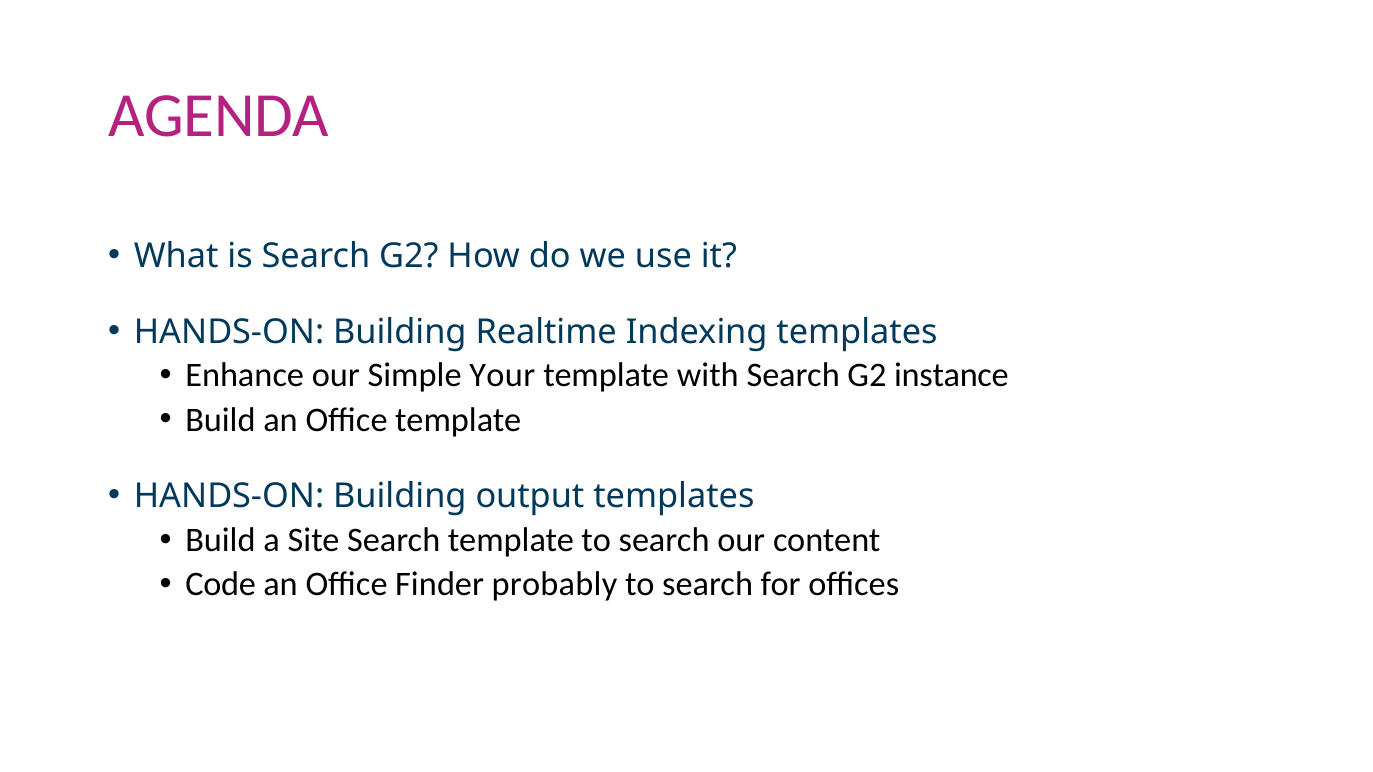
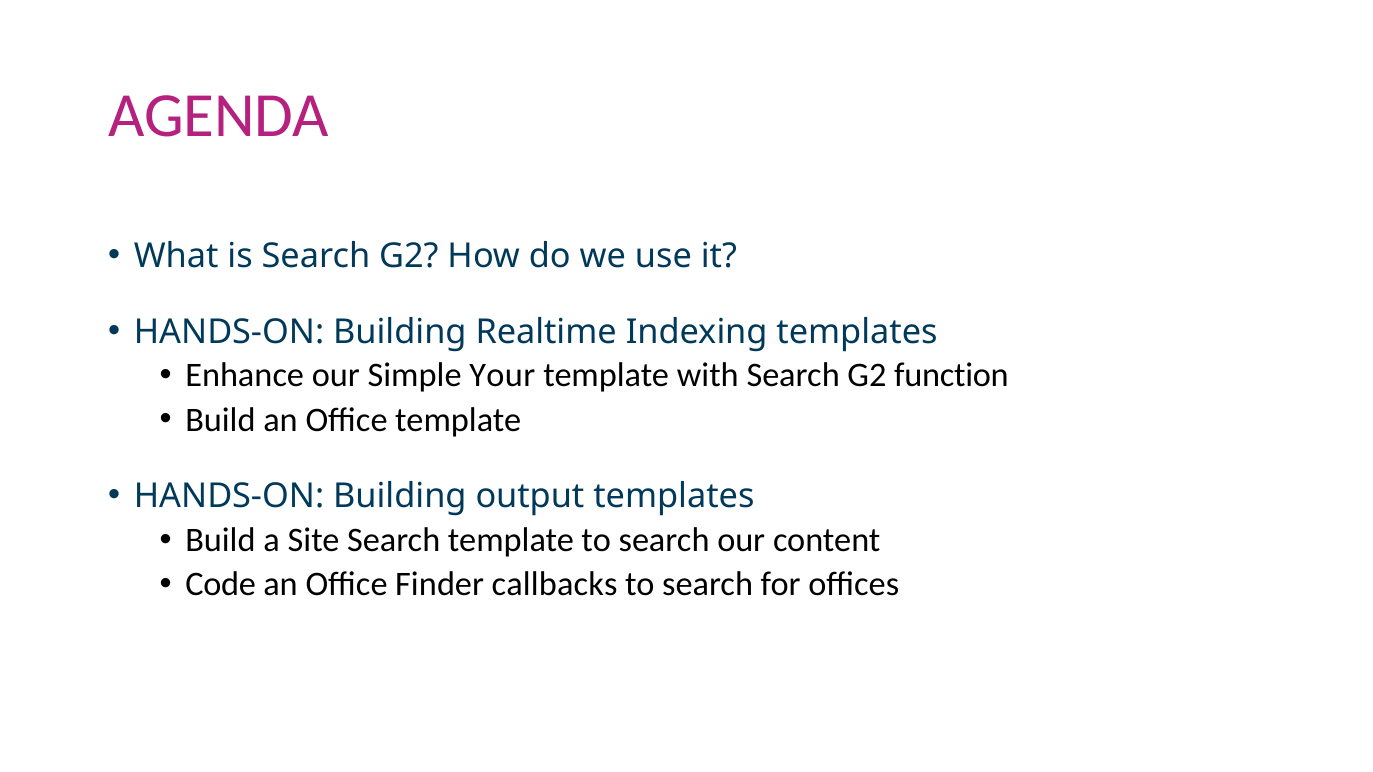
instance: instance -> function
probably: probably -> callbacks
